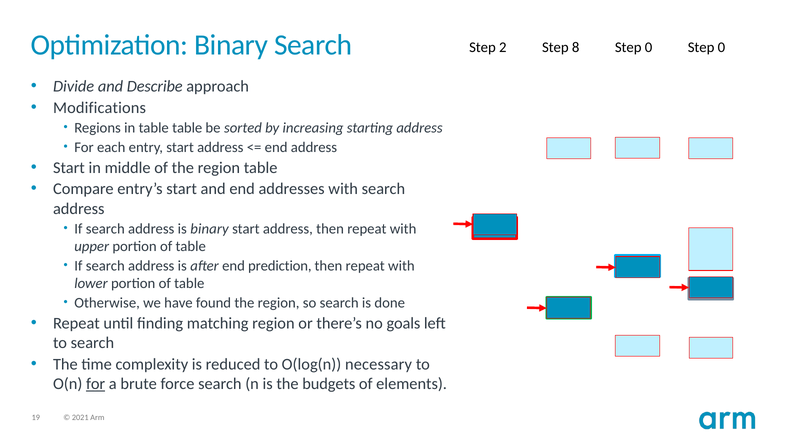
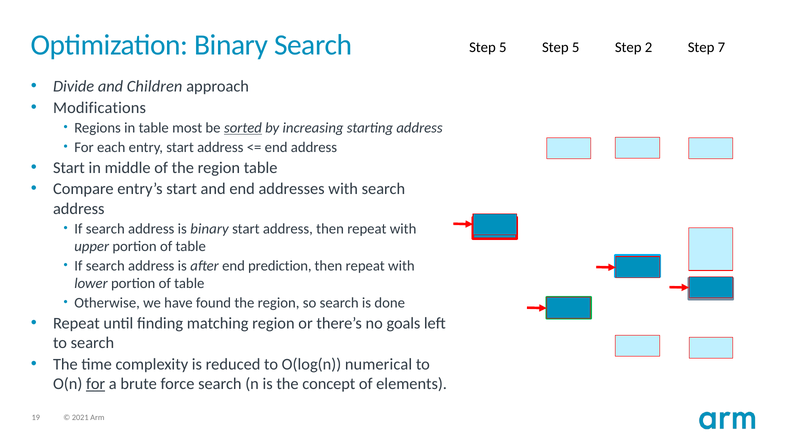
2 at (503, 47): 2 -> 5
8 at (576, 47): 8 -> 5
0 at (649, 47): 0 -> 2
0 at (721, 47): 0 -> 7
Describe: Describe -> Children
table table: table -> most
sorted underline: none -> present
necessary: necessary -> numerical
budgets: budgets -> concept
